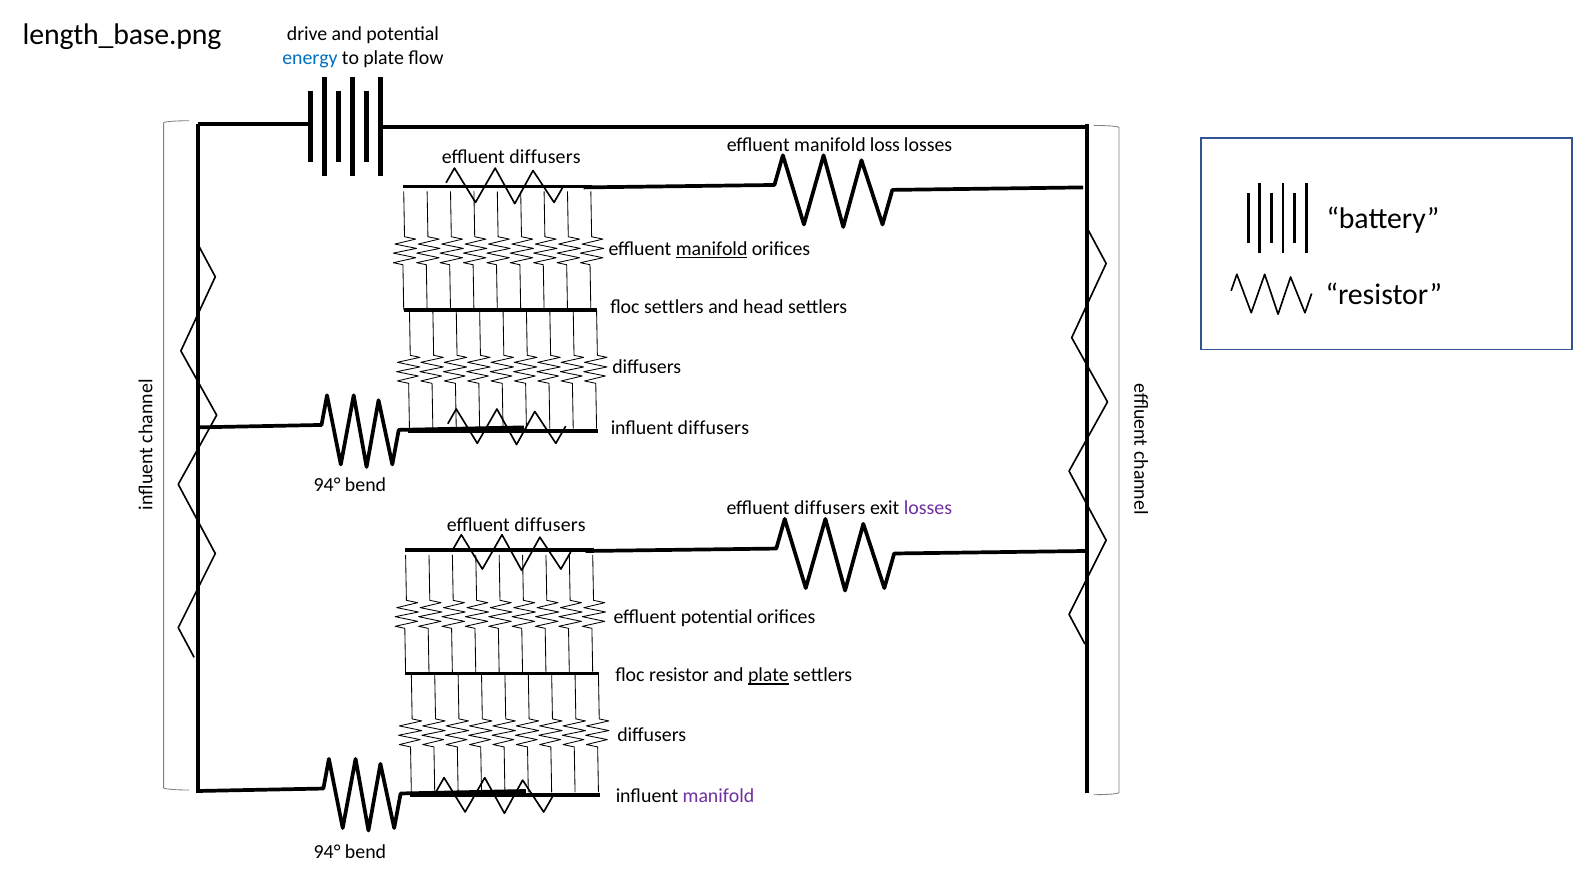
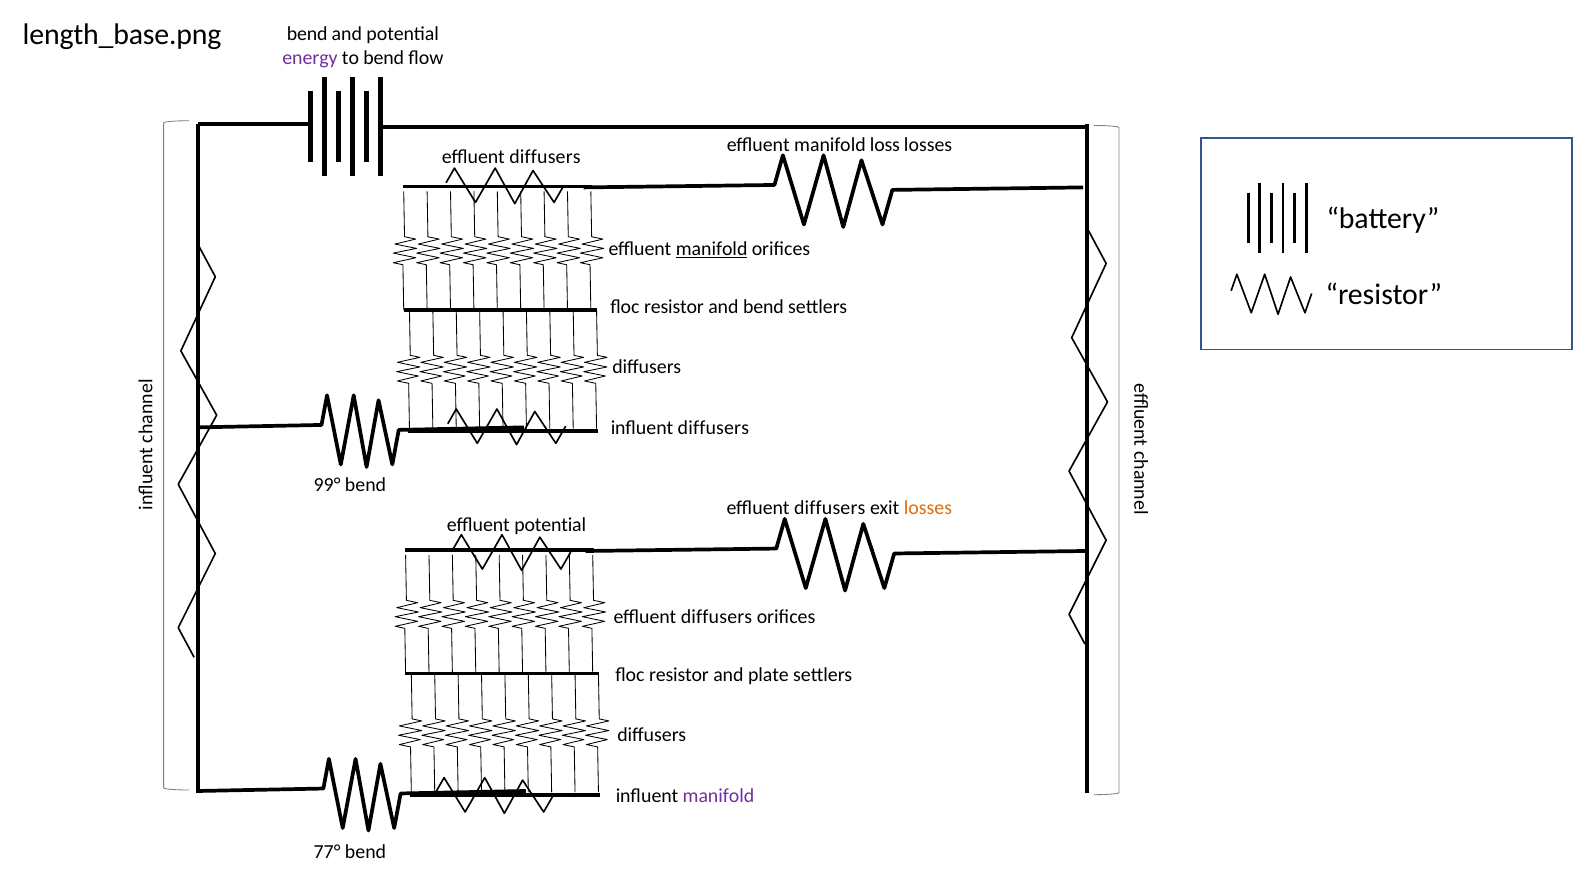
drive at (307, 34): drive -> bend
energy colour: blue -> purple
to plate: plate -> bend
settlers at (674, 307): settlers -> resistor
and head: head -> bend
94° at (327, 485): 94° -> 99°
losses at (928, 508) colour: purple -> orange
diffusers at (550, 525): diffusers -> potential
potential at (717, 617): potential -> diffusers
plate at (768, 675) underline: present -> none
94° at (327, 852): 94° -> 77°
